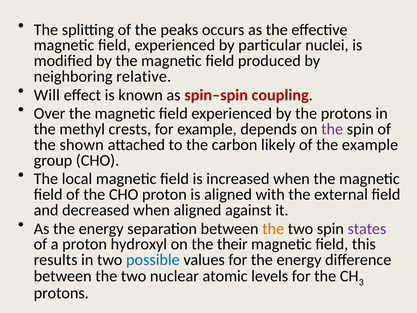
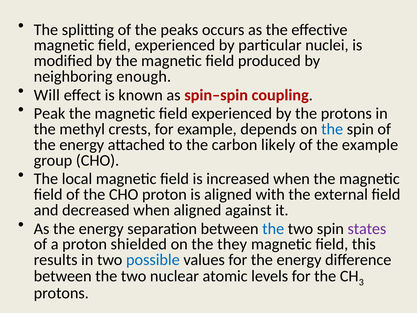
relative: relative -> enough
Over: Over -> Peak
the at (332, 129) colour: purple -> blue
shown at (82, 145): shown -> energy
the at (273, 228) colour: orange -> blue
hydroxyl: hydroxyl -> shielded
their: their -> they
